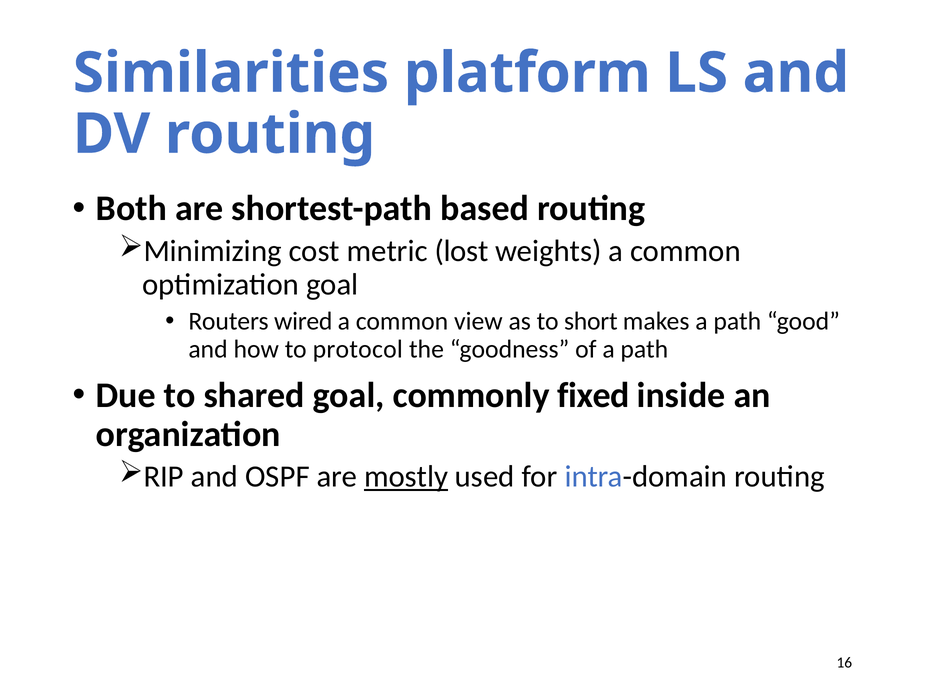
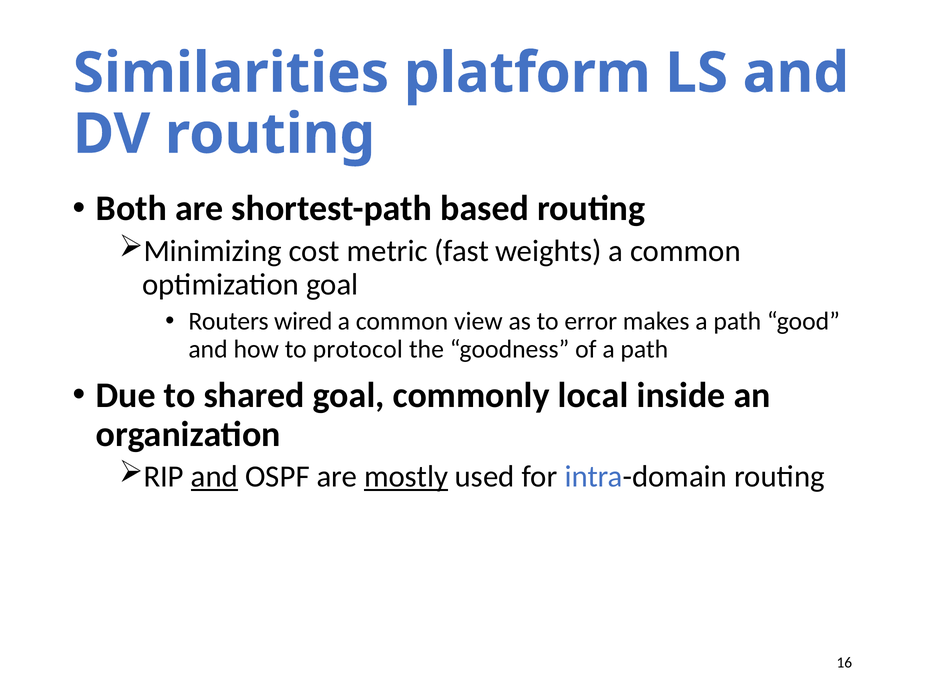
lost: lost -> fast
short: short -> error
fixed: fixed -> local
and at (214, 477) underline: none -> present
